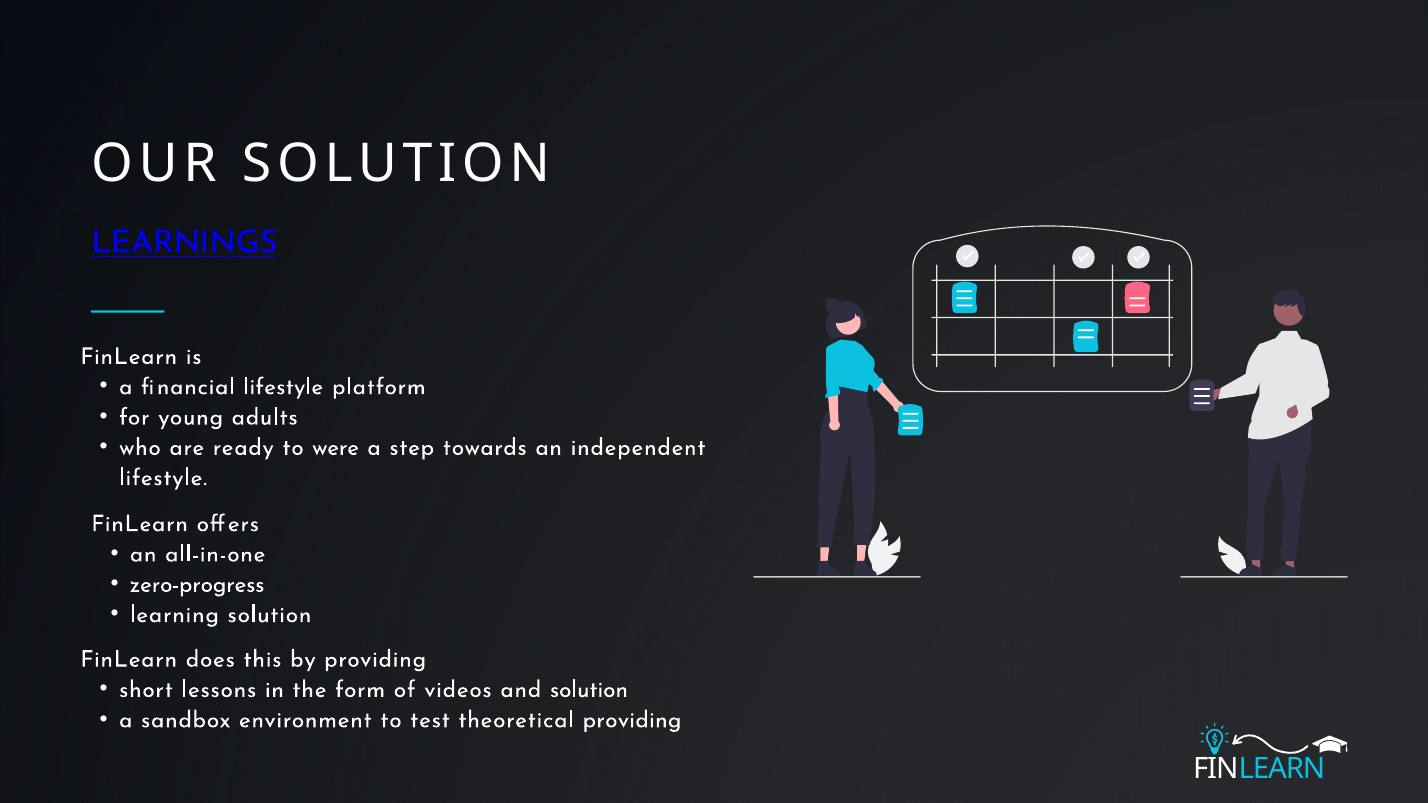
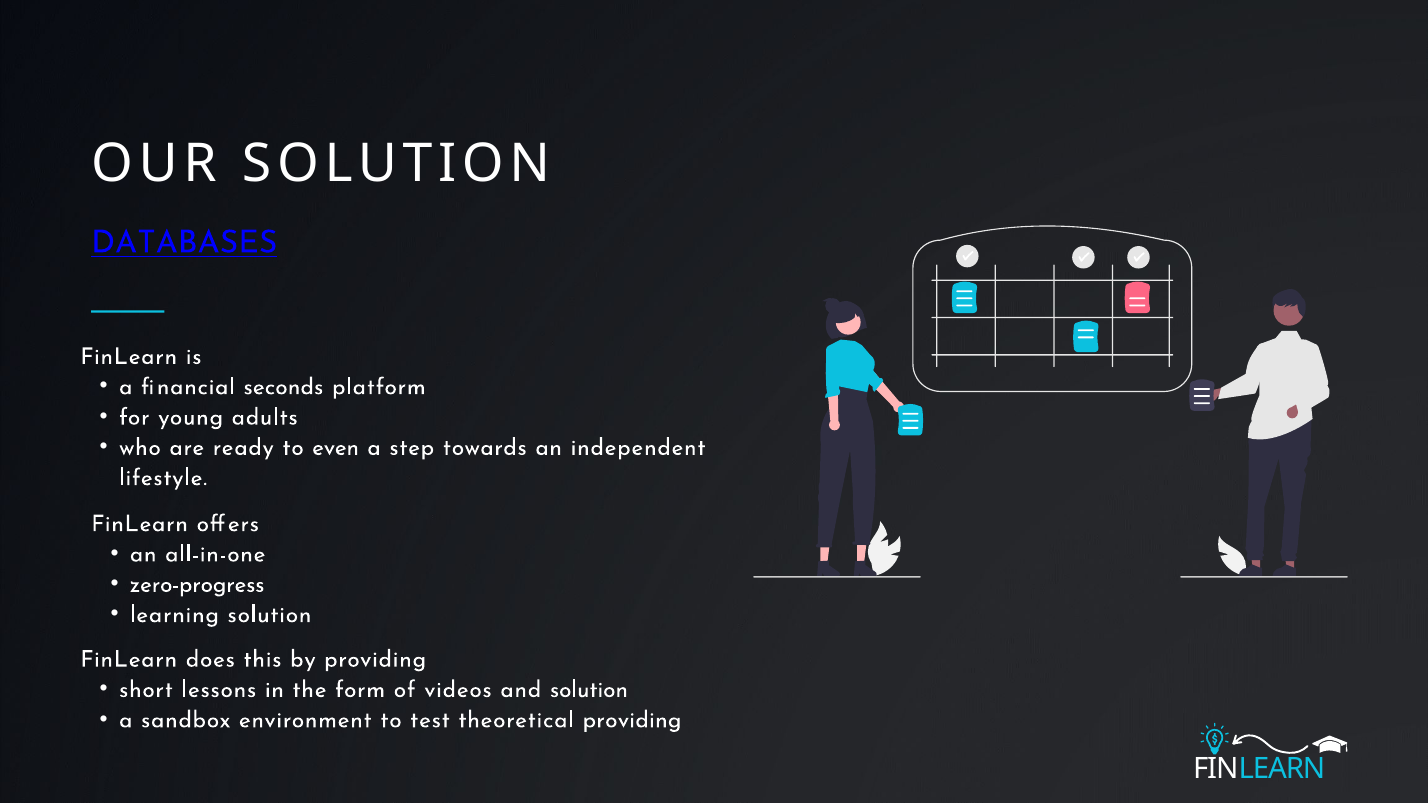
LEARNINGS: LEARNINGS -> DATABASES
financial lifestyle: lifestyle -> seconds
were: were -> even
